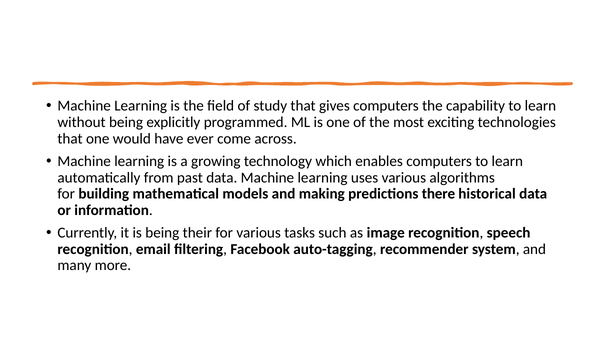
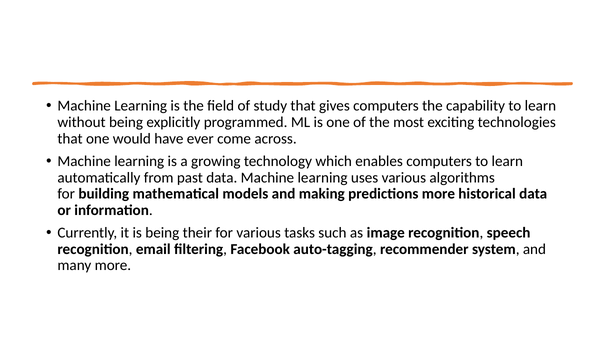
predictions there: there -> more
